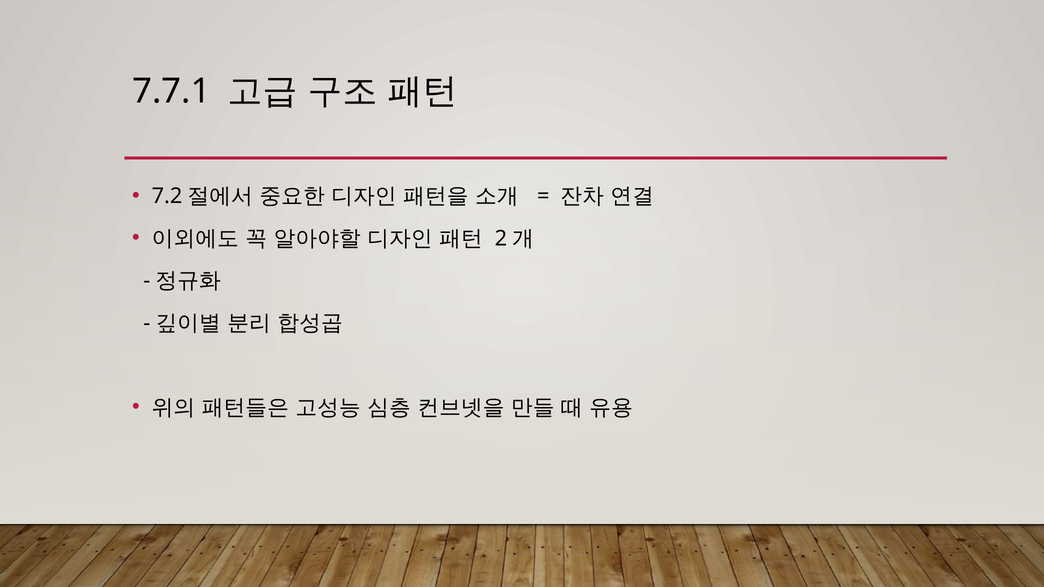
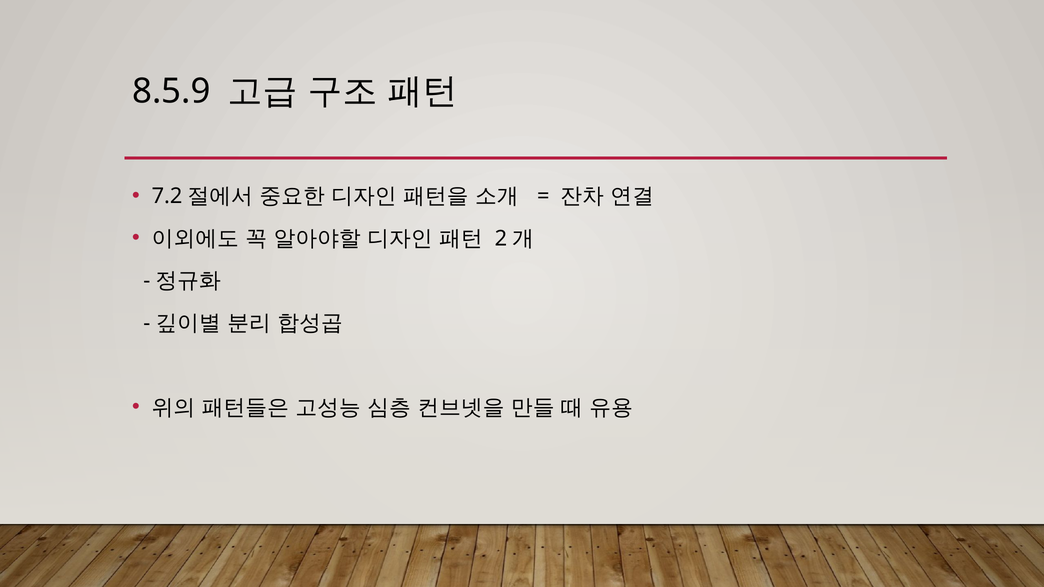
7.7.1: 7.7.1 -> 8.5.9
